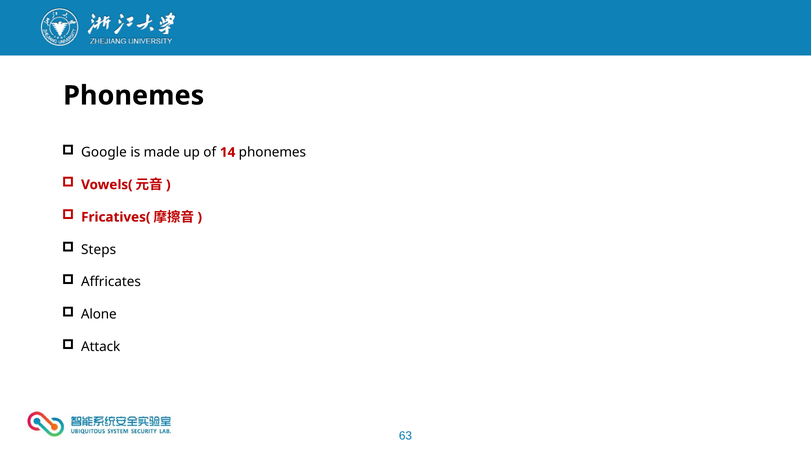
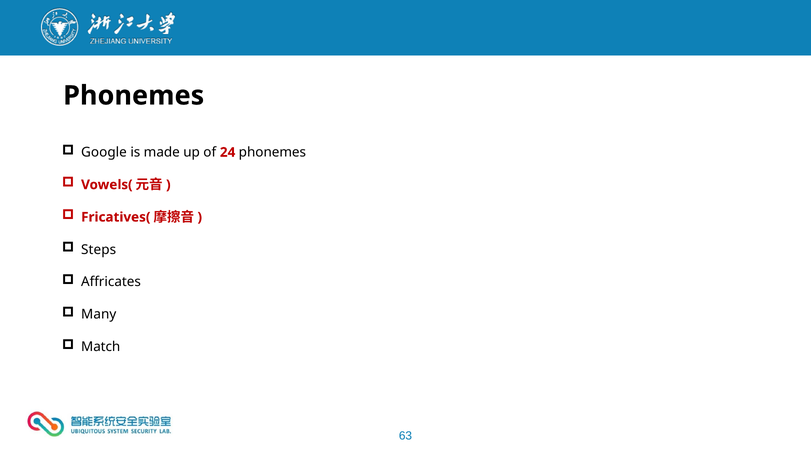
14: 14 -> 24
Alone: Alone -> Many
Attack: Attack -> Match
